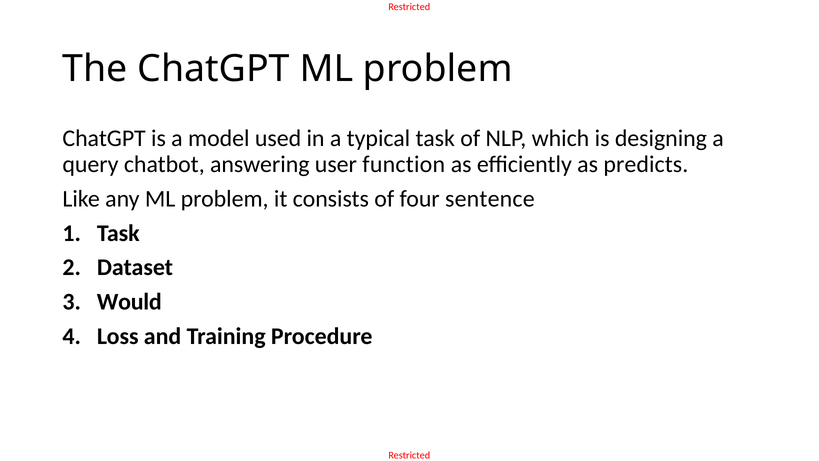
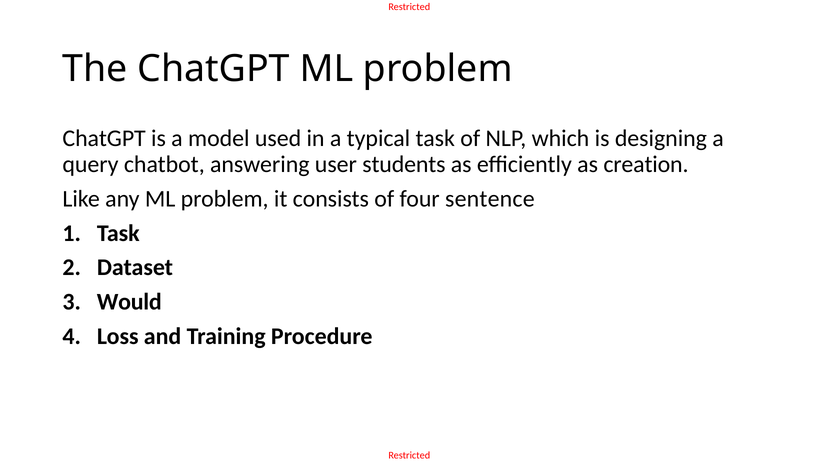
function: function -> students
predicts: predicts -> creation
